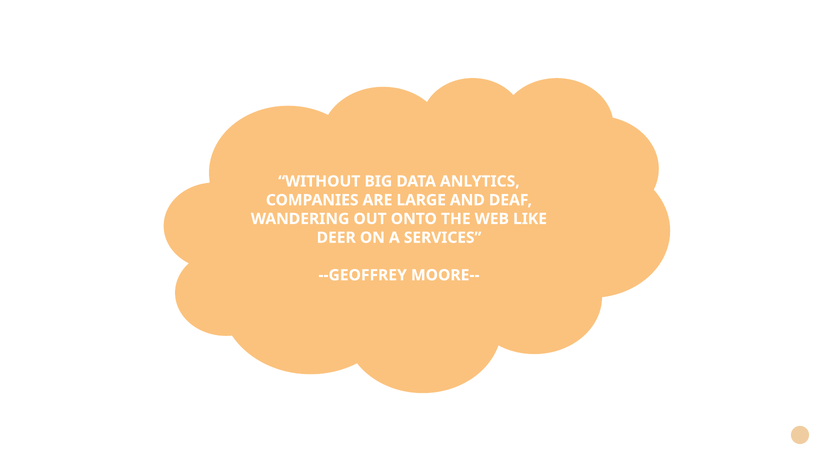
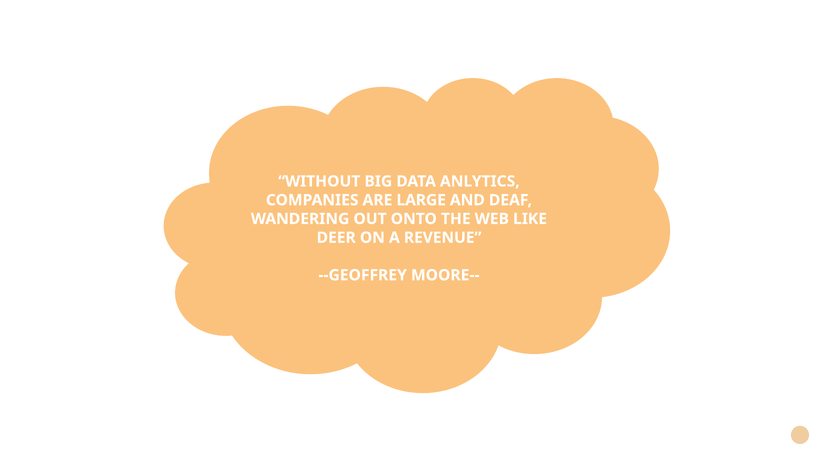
SERVICES: SERVICES -> REVENUE
